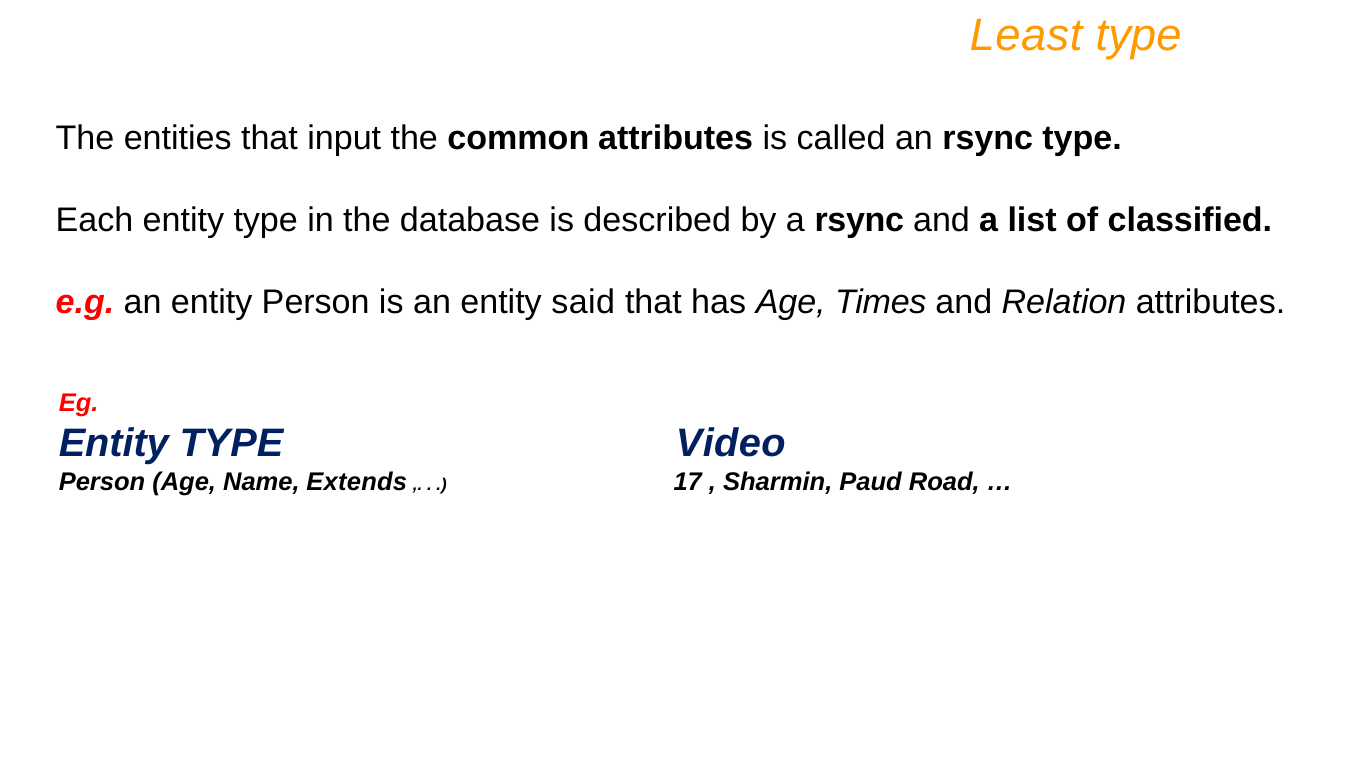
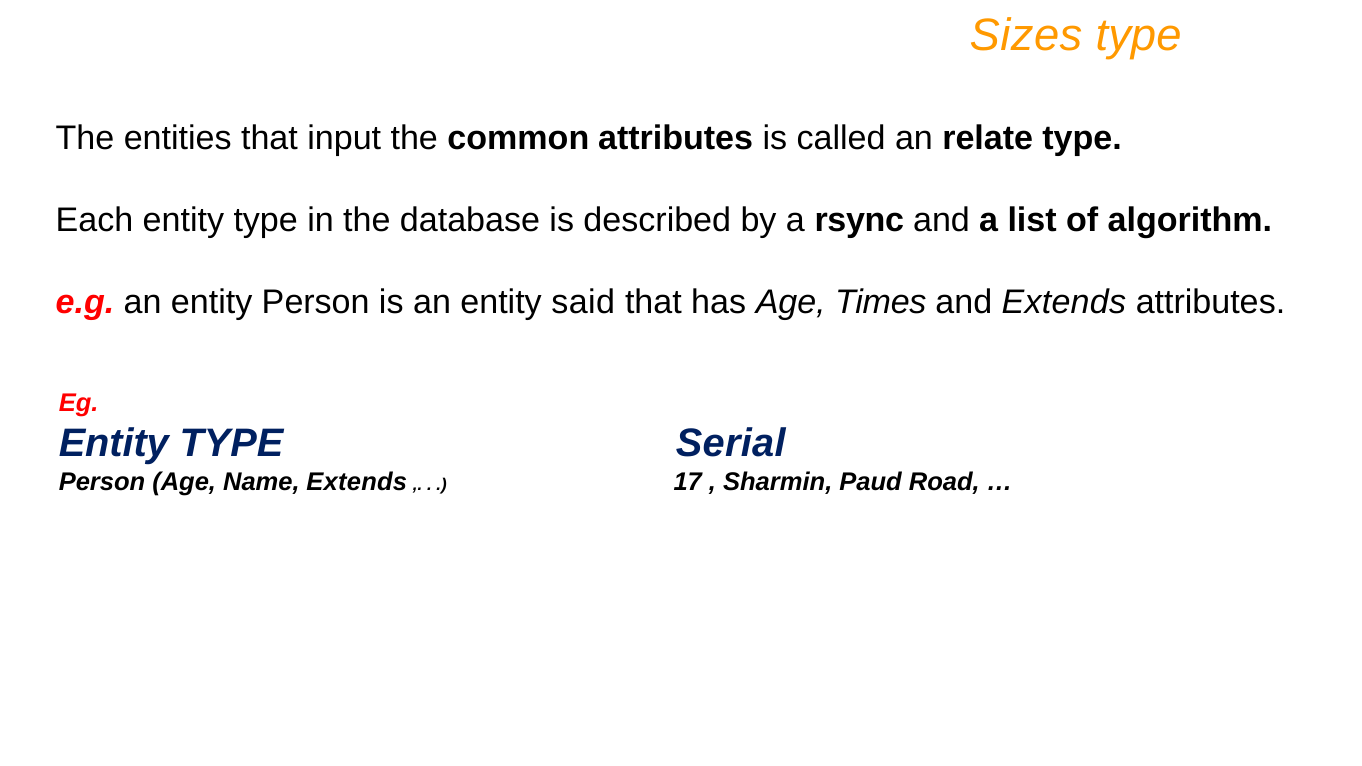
Least: Least -> Sizes
an rsync: rsync -> relate
classified: classified -> algorithm
and Relation: Relation -> Extends
Video: Video -> Serial
